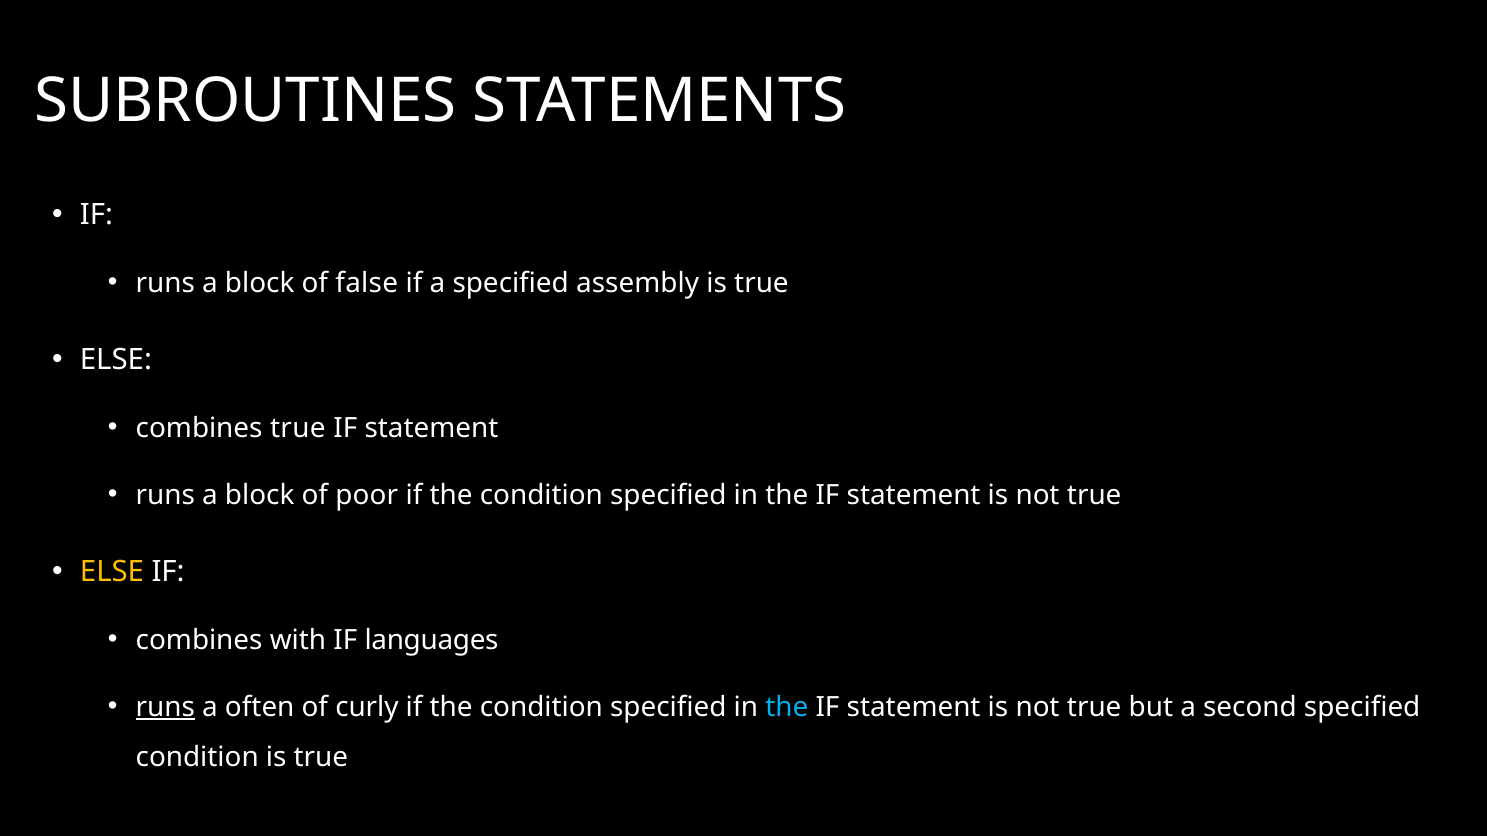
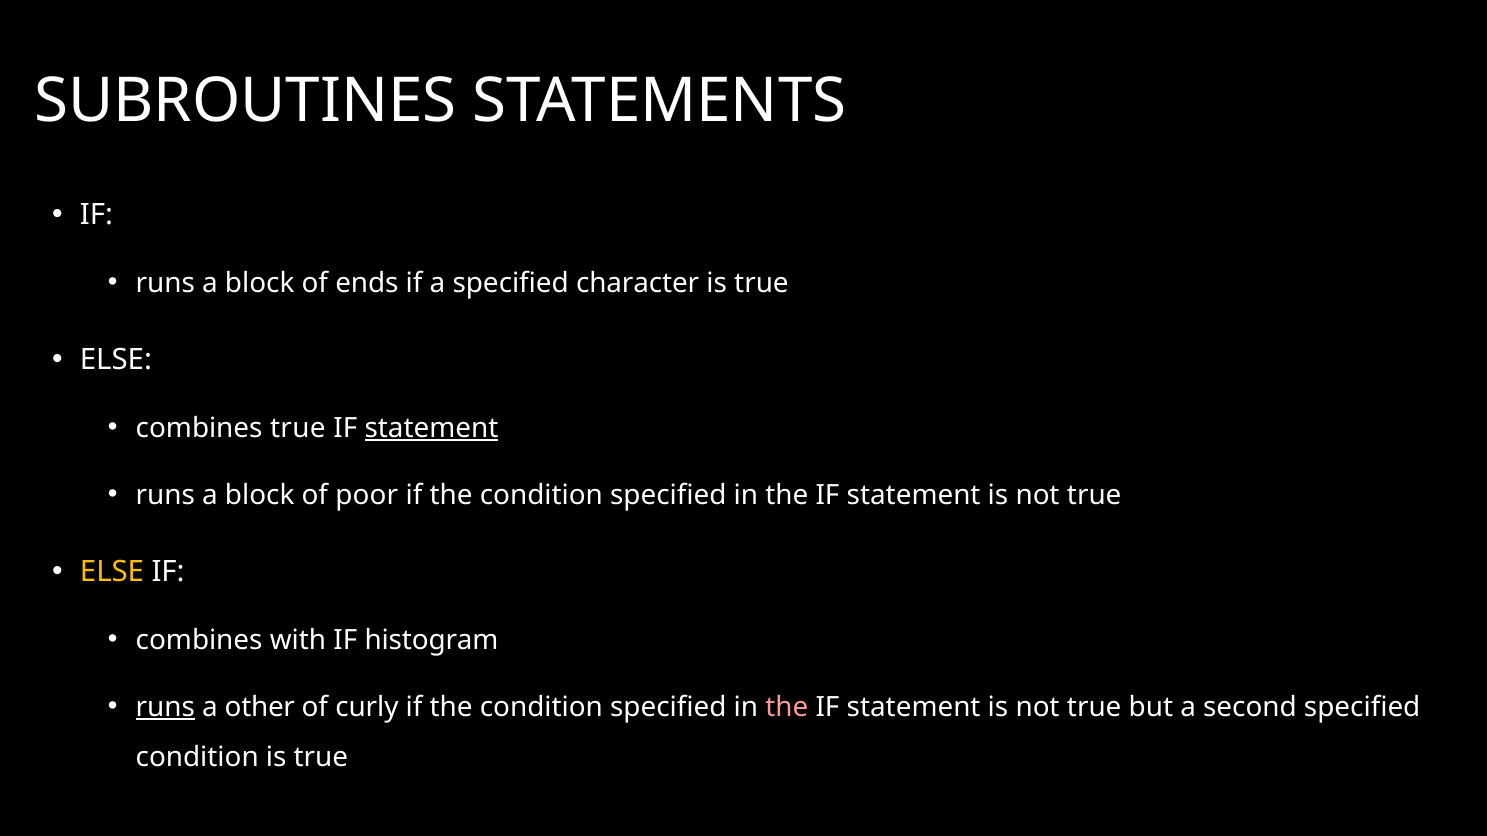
false: false -> ends
assembly: assembly -> character
statement at (431, 428) underline: none -> present
languages: languages -> histogram
often: often -> other
the at (787, 708) colour: light blue -> pink
